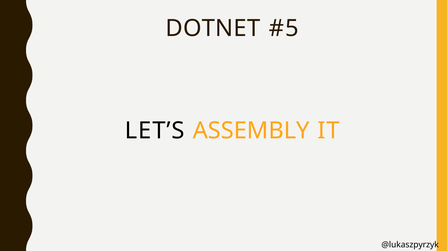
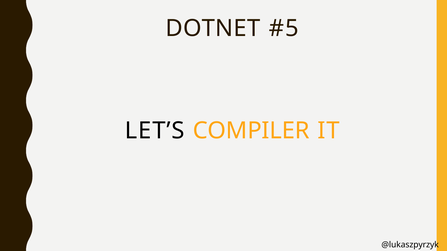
ASSEMBLY: ASSEMBLY -> COMPILER
